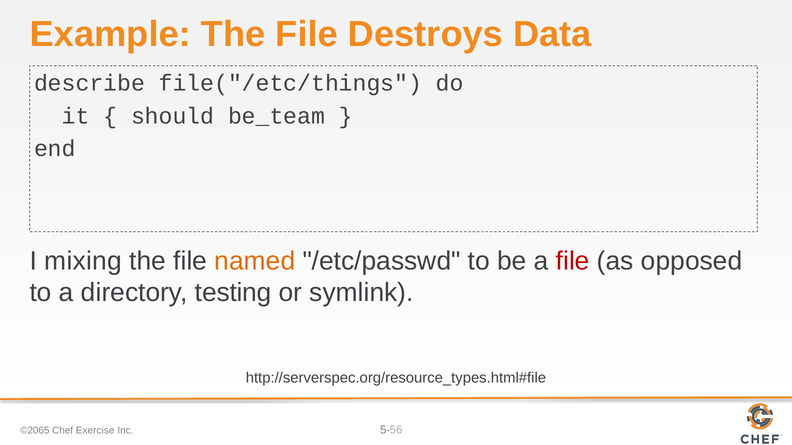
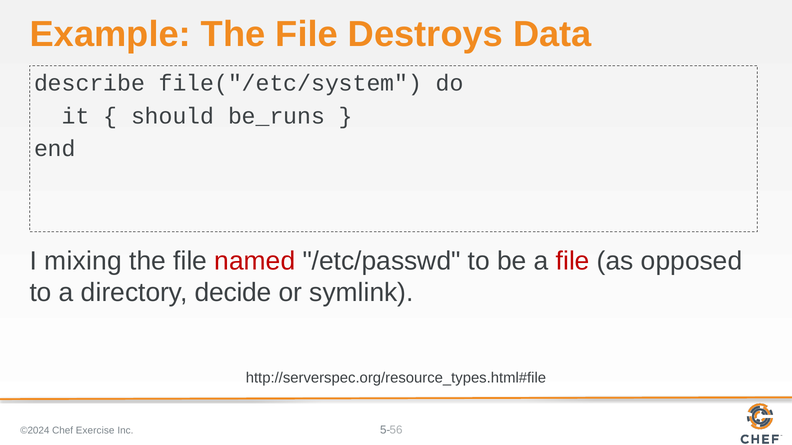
file("/etc/things: file("/etc/things -> file("/etc/system
be_team: be_team -> be_runs
named colour: orange -> red
testing: testing -> decide
©2065: ©2065 -> ©2024
